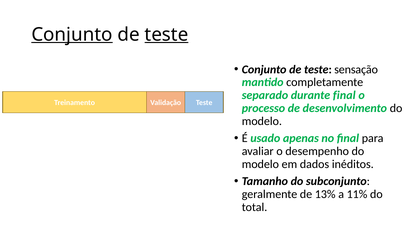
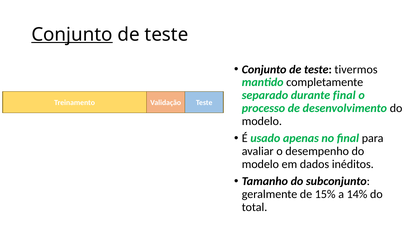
teste at (166, 35) underline: present -> none
sensação: sensação -> tivermos
13%: 13% -> 15%
11%: 11% -> 14%
